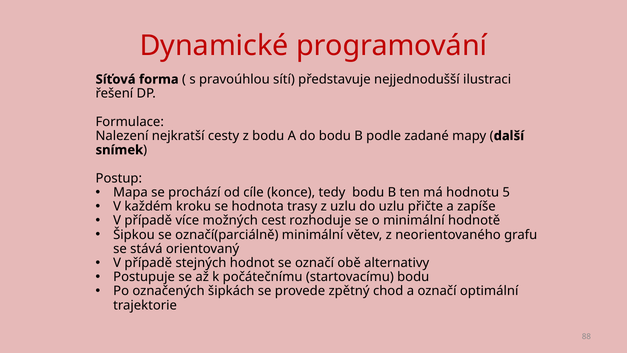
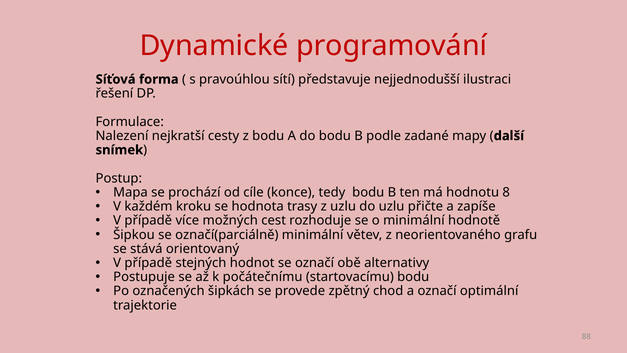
5: 5 -> 8
